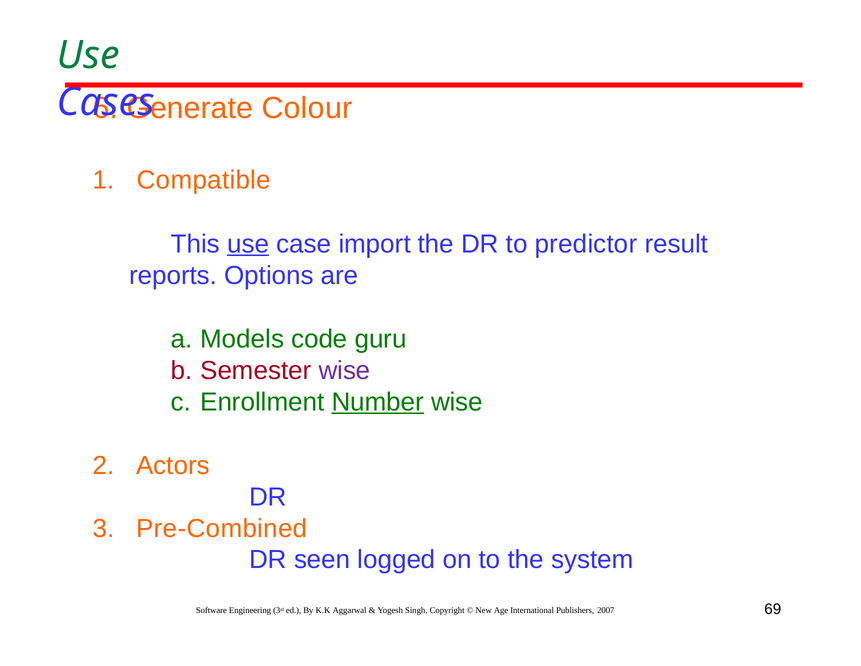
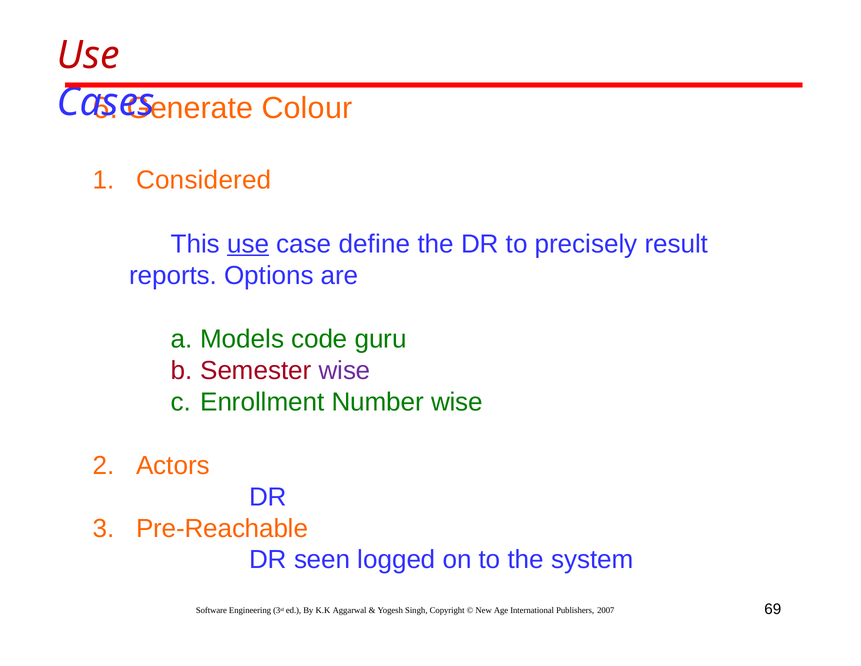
Use at (88, 55) colour: green -> red
Compatible: Compatible -> Considered
import: import -> define
predictor: predictor -> precisely
Number underline: present -> none
Pre-Combined: Pre-Combined -> Pre-Reachable
